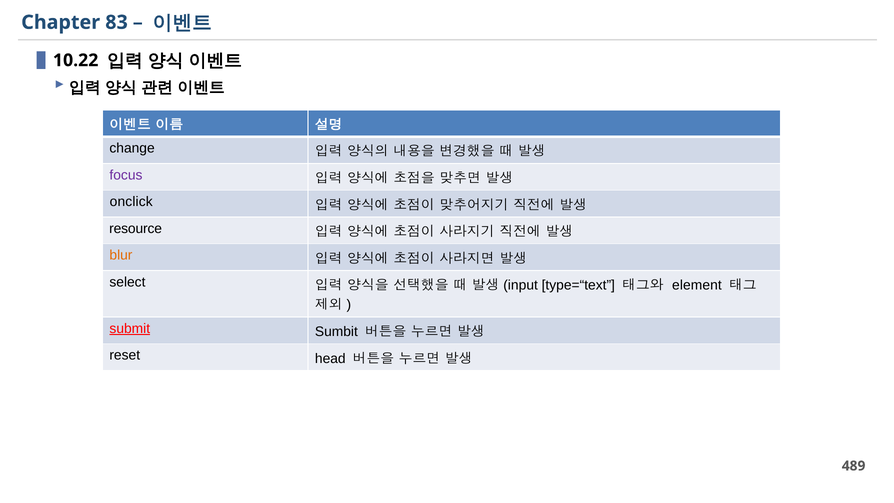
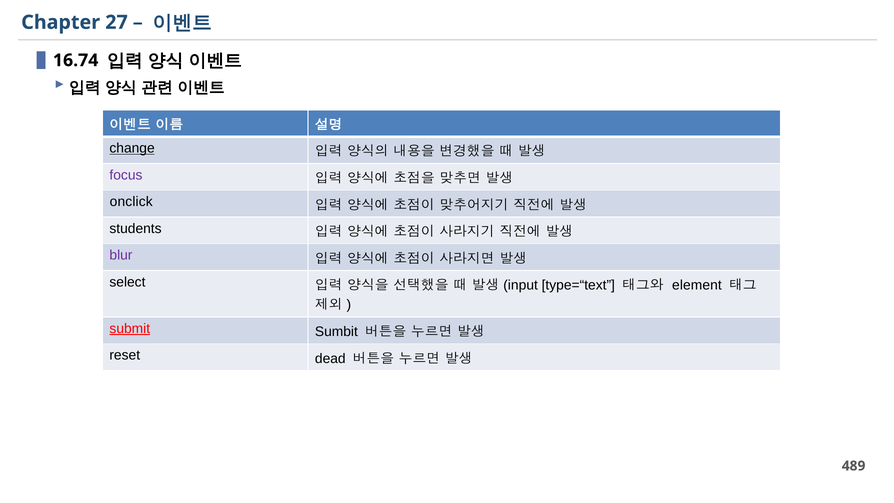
83: 83 -> 27
10.22: 10.22 -> 16.74
change underline: none -> present
resource: resource -> students
blur colour: orange -> purple
head: head -> dead
